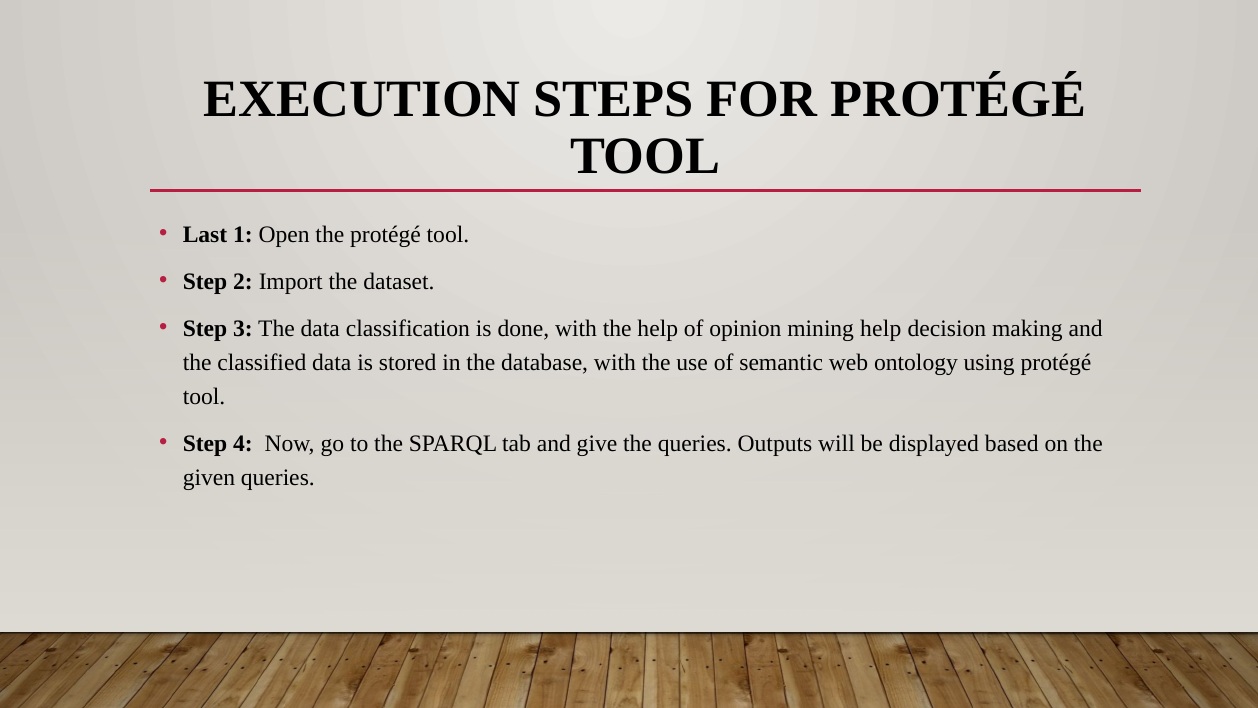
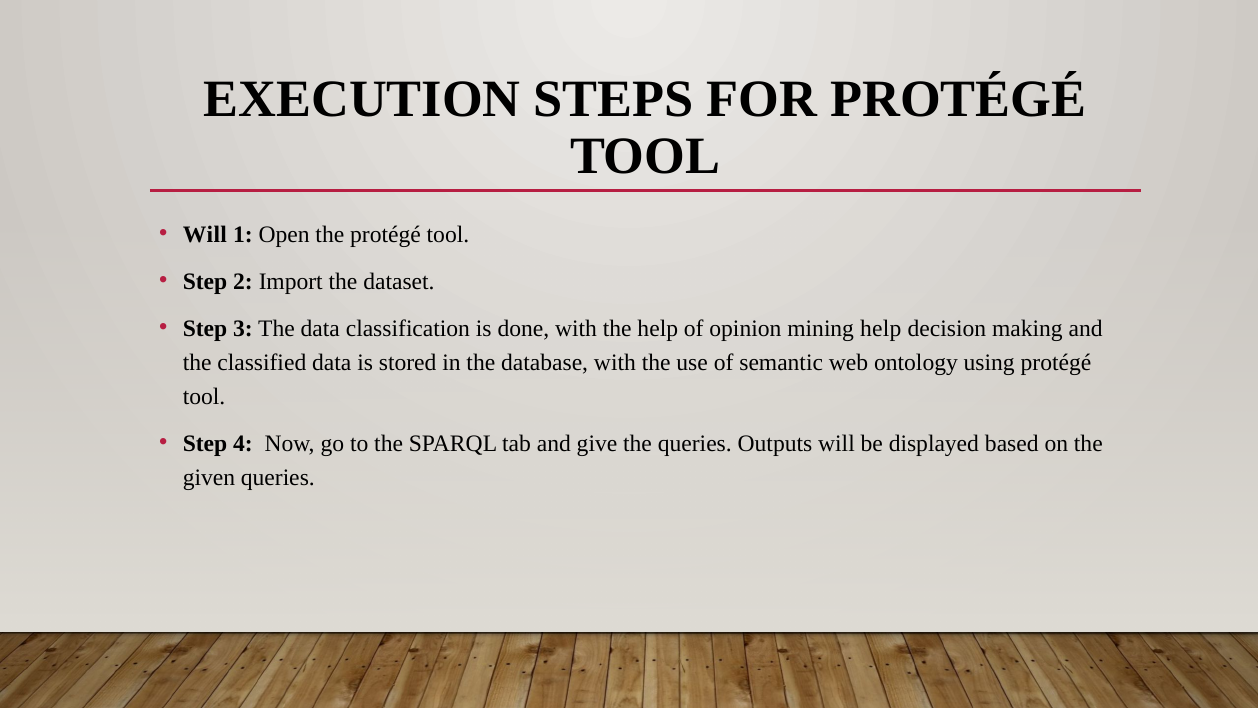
Last at (205, 234): Last -> Will
